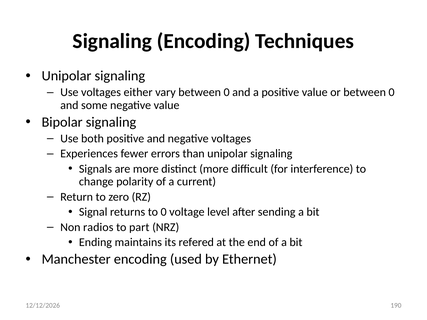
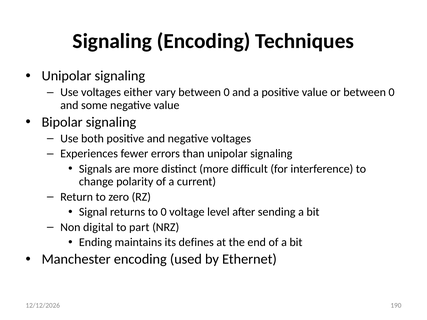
radios: radios -> digital
refered: refered -> defines
